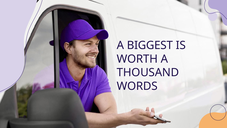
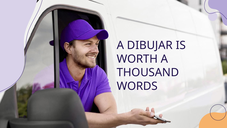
BIGGEST: BIGGEST -> DIBUJAR
